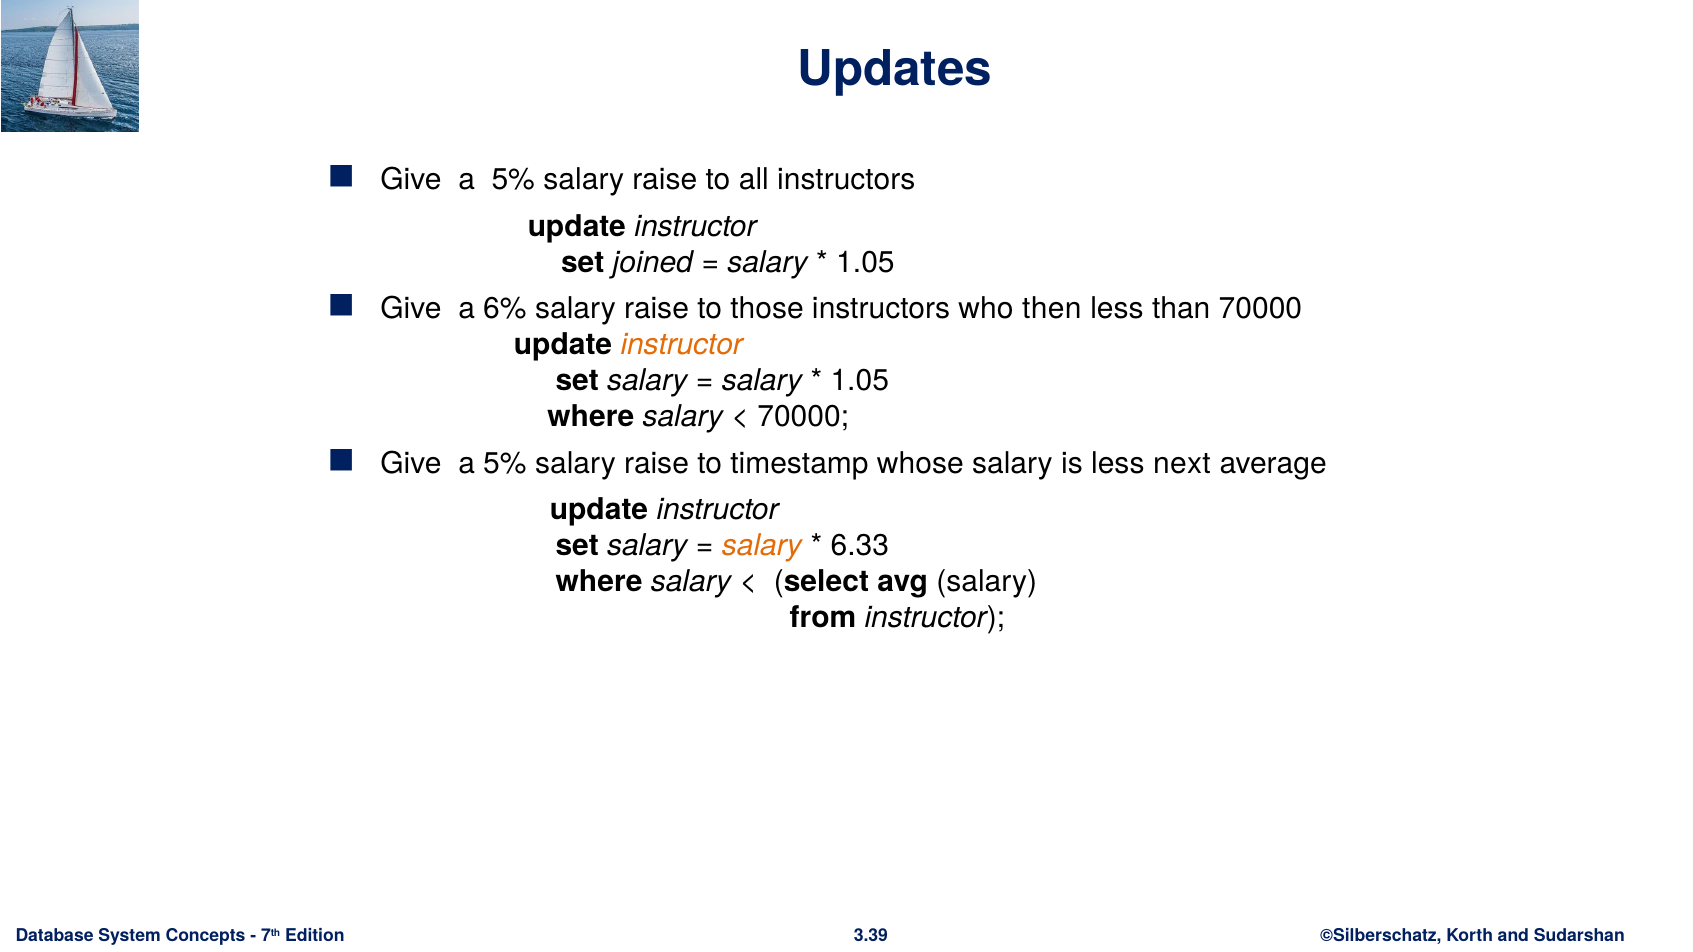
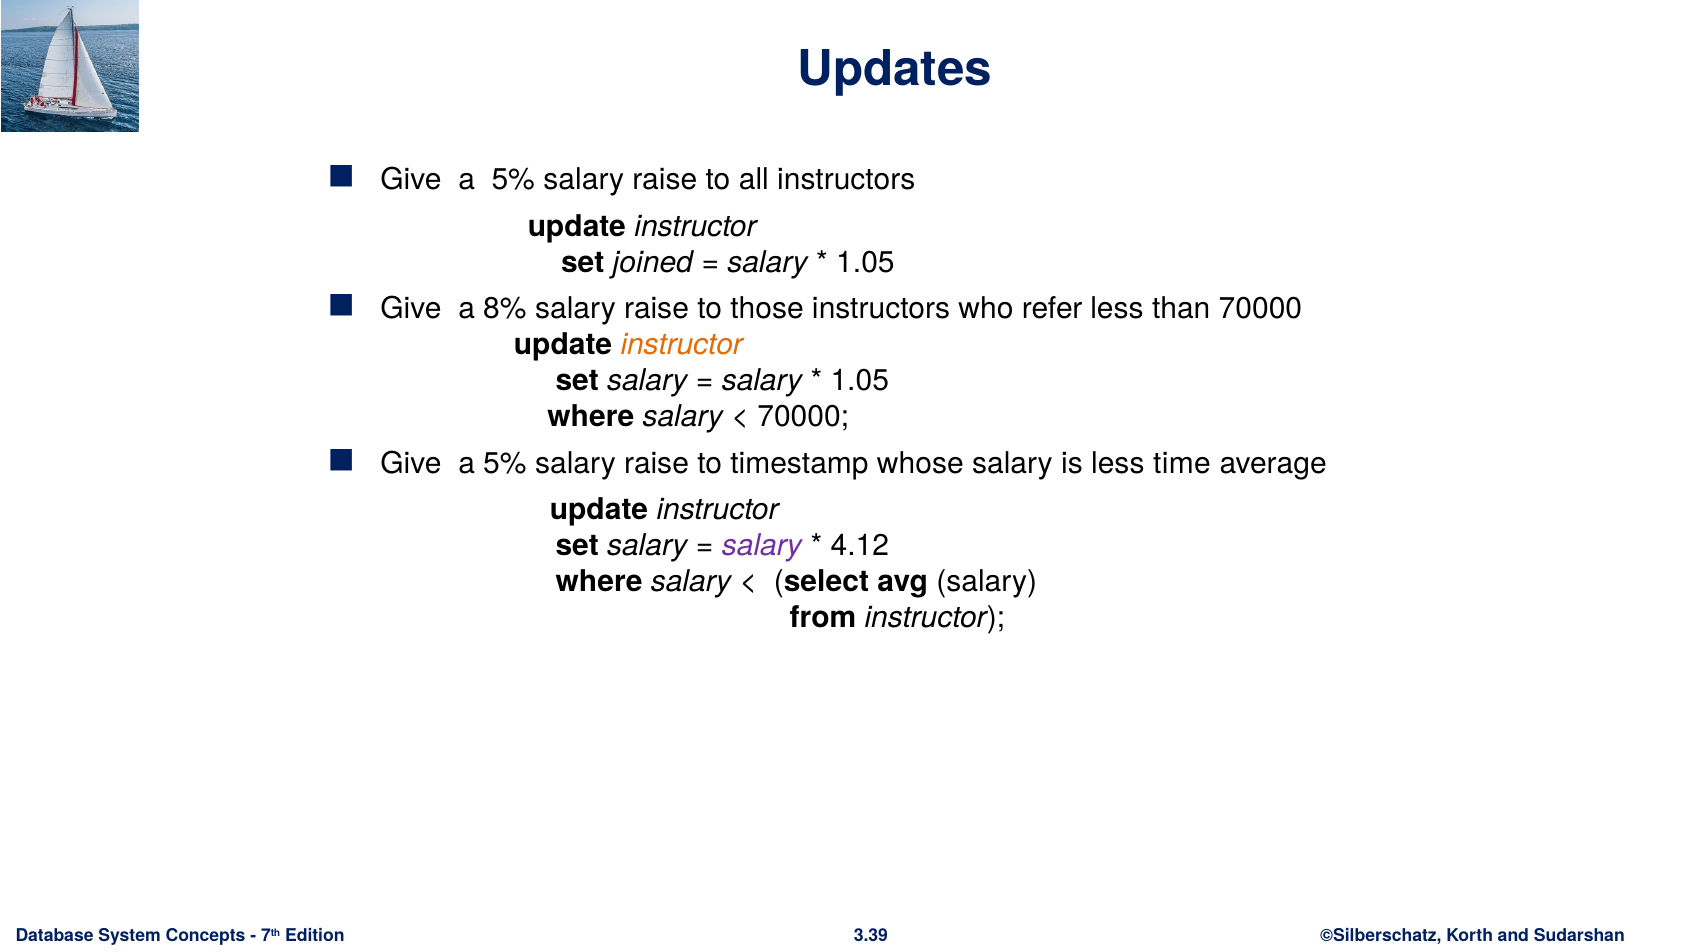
6%: 6% -> 8%
then: then -> refer
next: next -> time
salary at (762, 546) colour: orange -> purple
6.33: 6.33 -> 4.12
